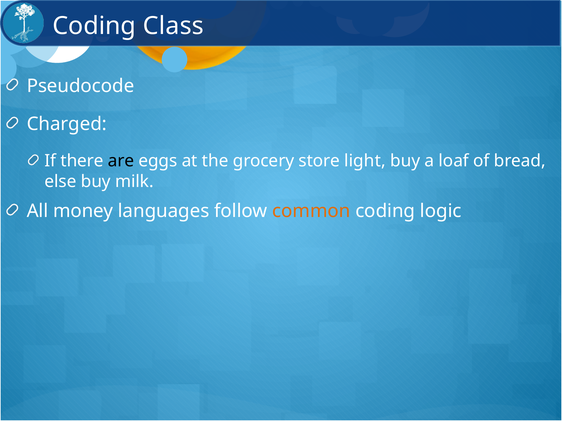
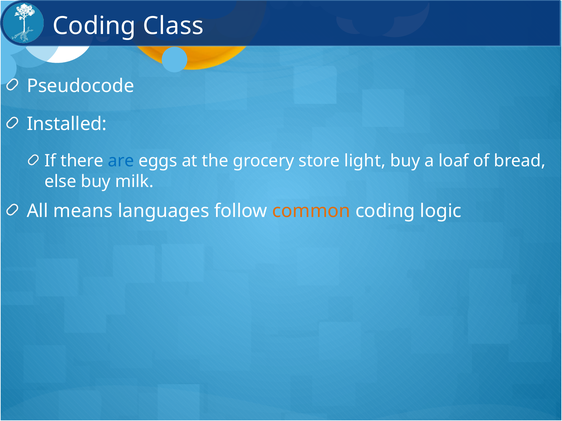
Charged: Charged -> Installed
are colour: black -> blue
money: money -> means
